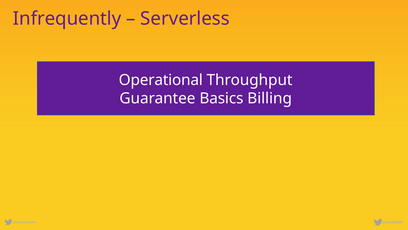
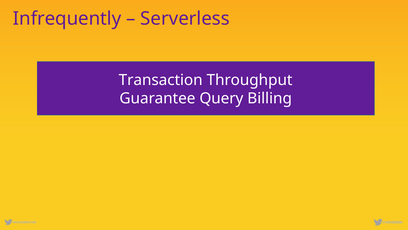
Operational: Operational -> Transaction
Basics: Basics -> Query
